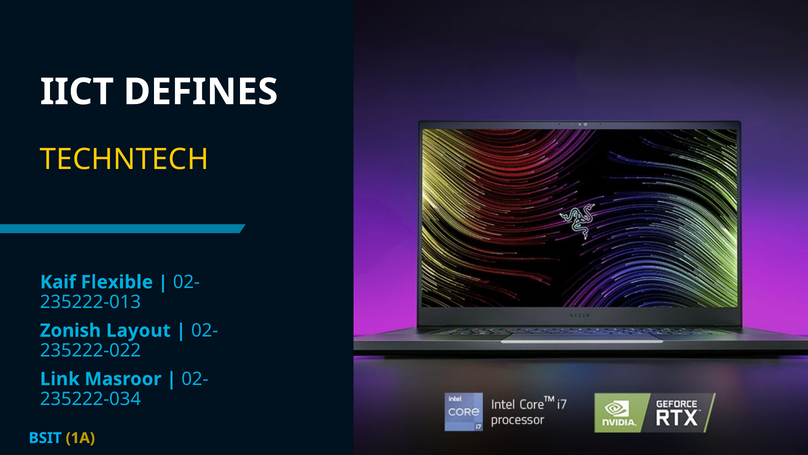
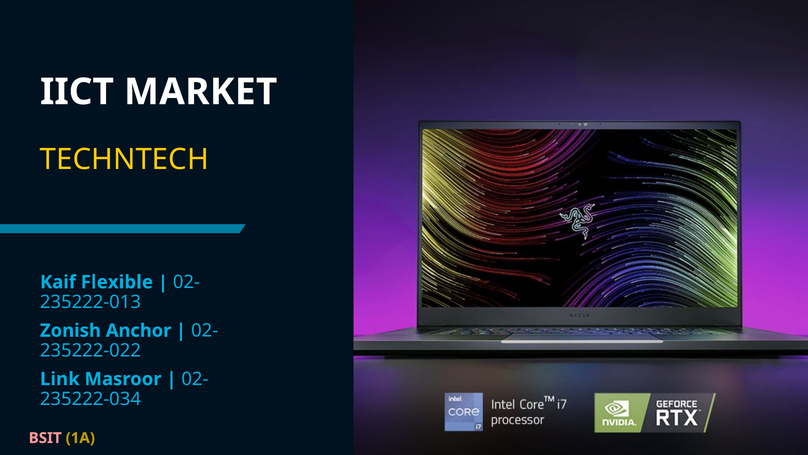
DEFINES: DEFINES -> MARKET
Layout: Layout -> Anchor
BSIT colour: light blue -> pink
